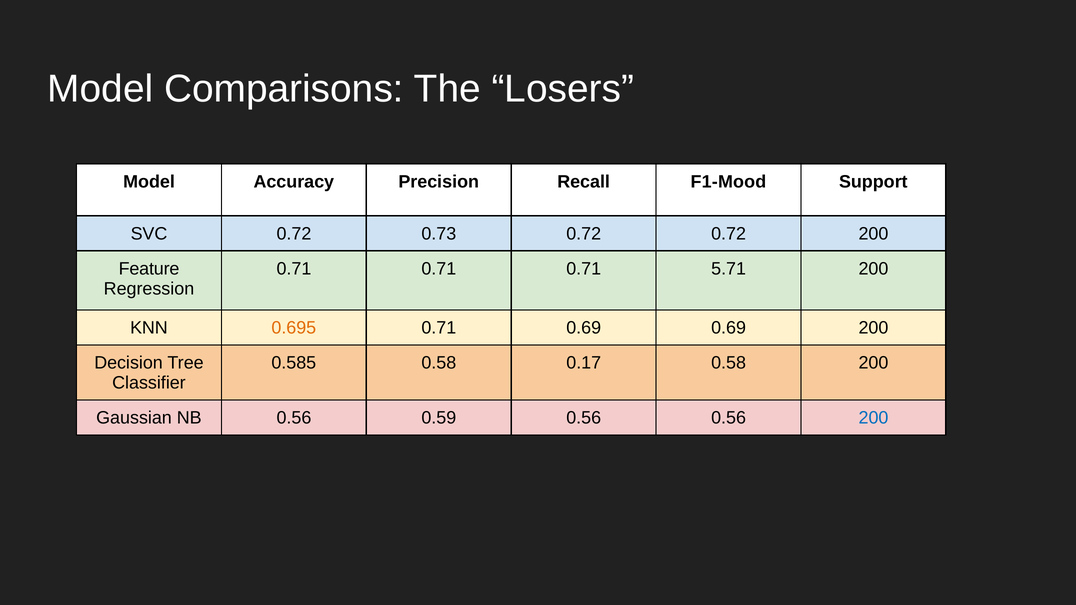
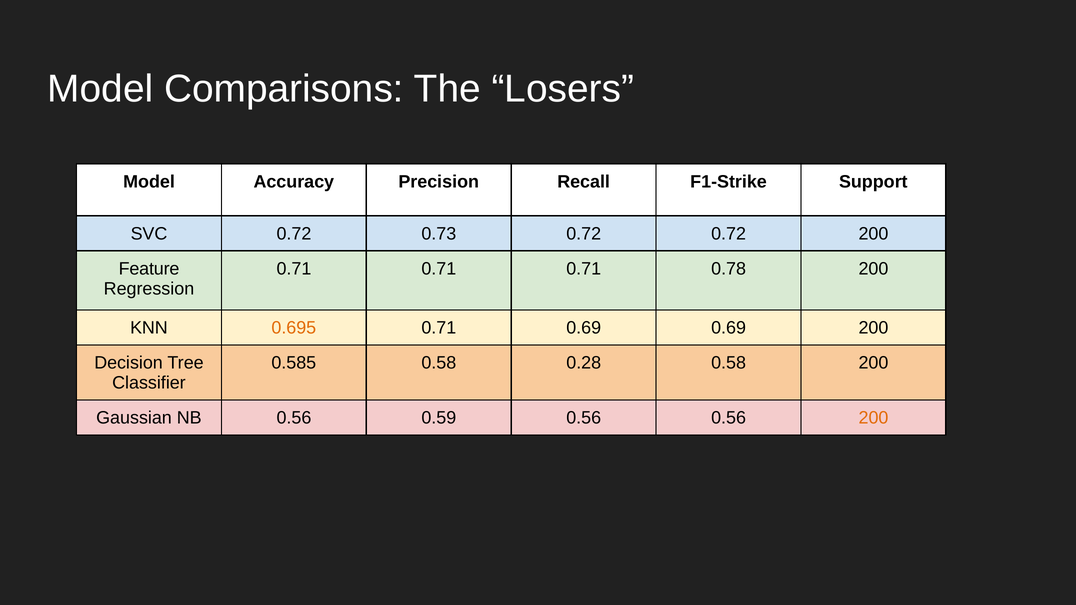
F1-Mood: F1-Mood -> F1-Strike
5.71: 5.71 -> 0.78
0.17: 0.17 -> 0.28
200 at (873, 418) colour: blue -> orange
